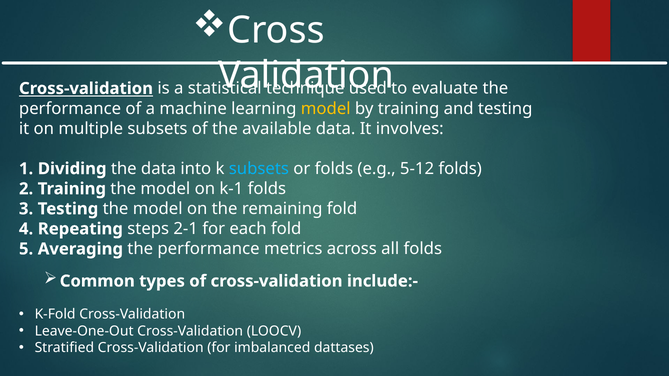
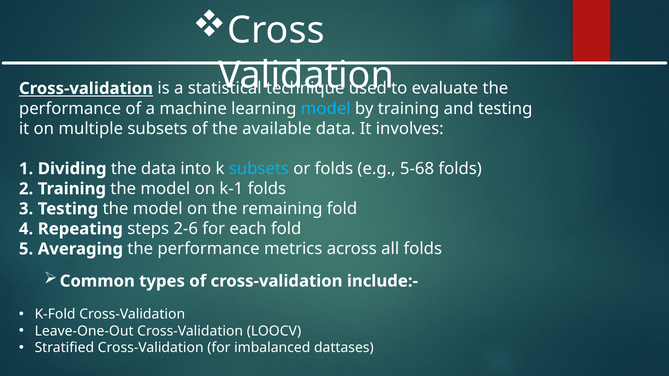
model at (326, 109) colour: yellow -> light blue
5-12: 5-12 -> 5-68
2-1: 2-1 -> 2-6
